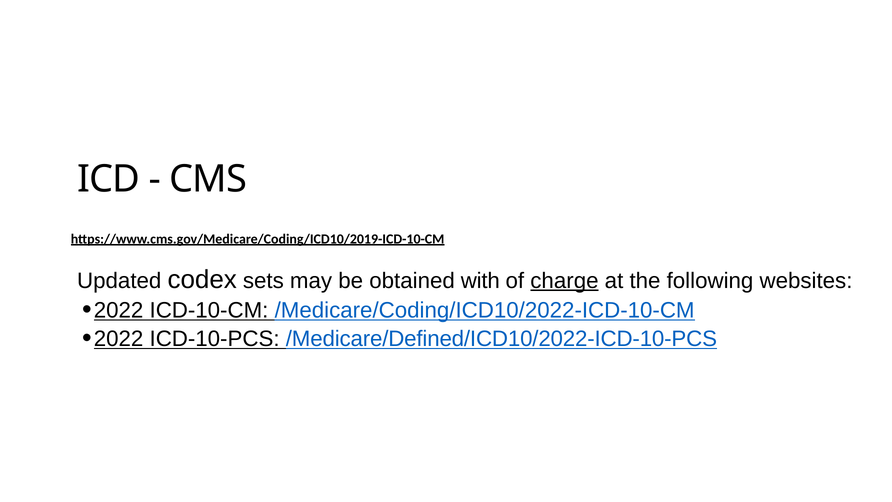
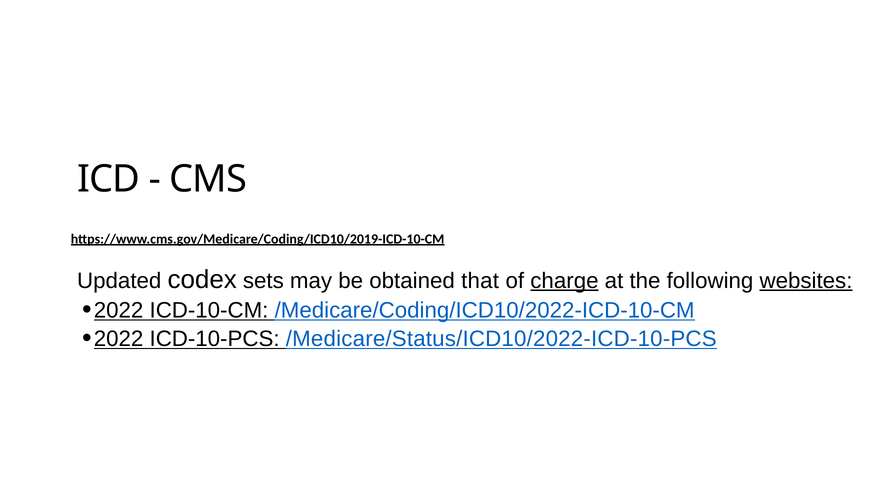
with: with -> that
websites underline: none -> present
/Medicare/Defined/ICD10/2022-ICD-10-PCS: /Medicare/Defined/ICD10/2022-ICD-10-PCS -> /Medicare/Status/ICD10/2022-ICD-10-PCS
